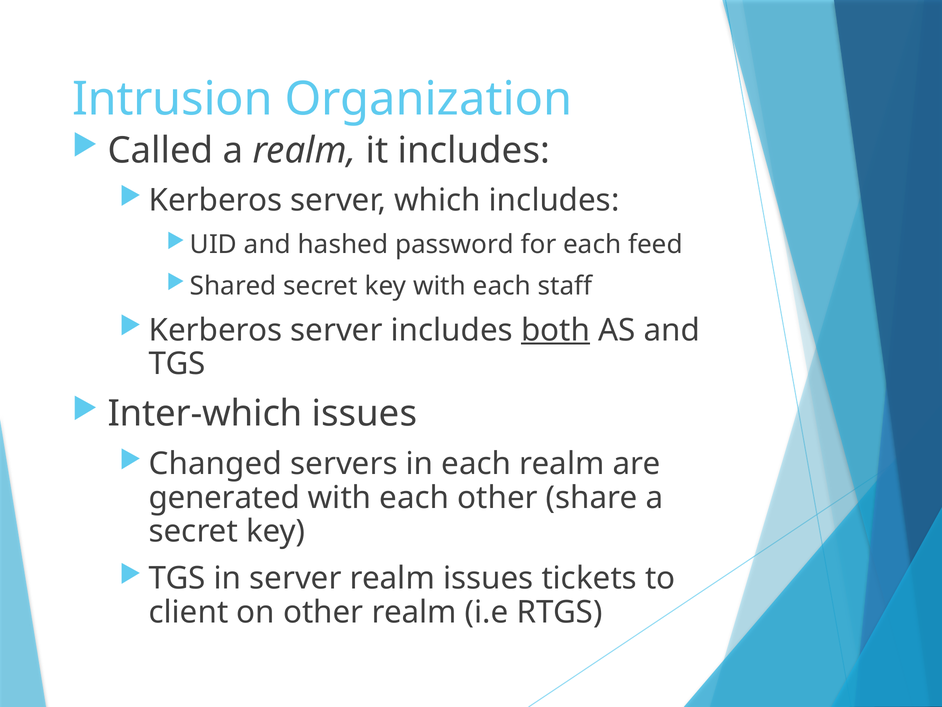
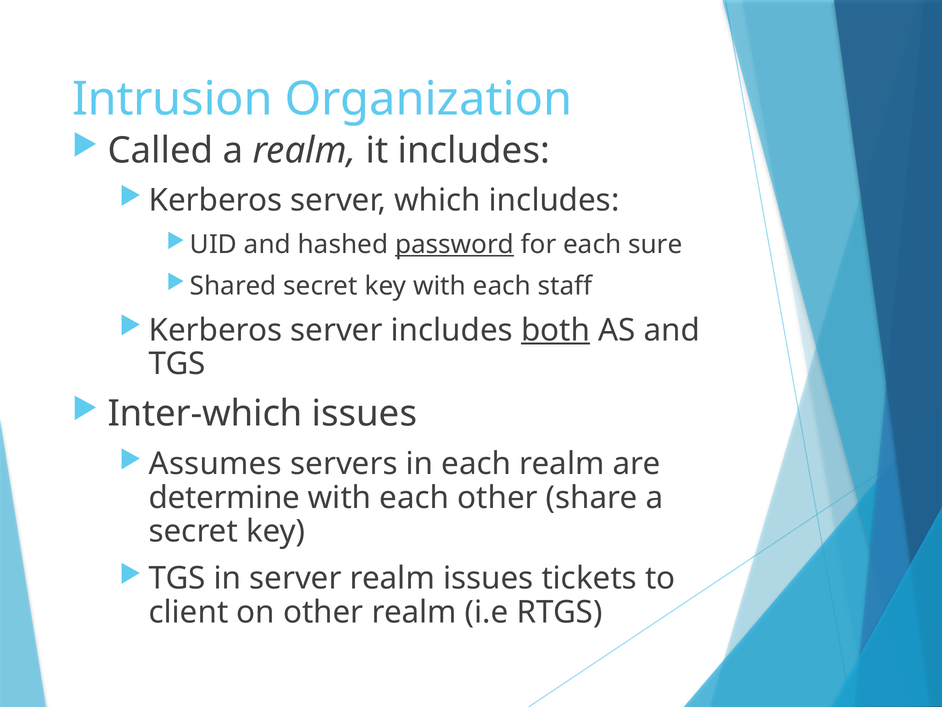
password underline: none -> present
feed: feed -> sure
Changed: Changed -> Assumes
generated: generated -> determine
